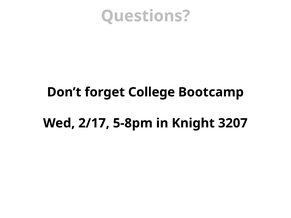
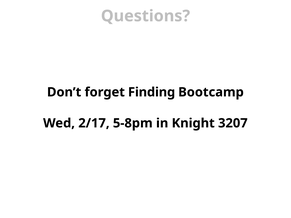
College: College -> Finding
